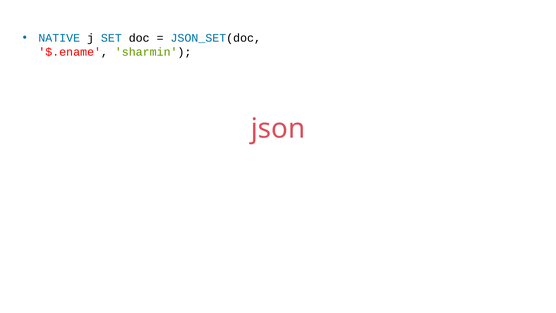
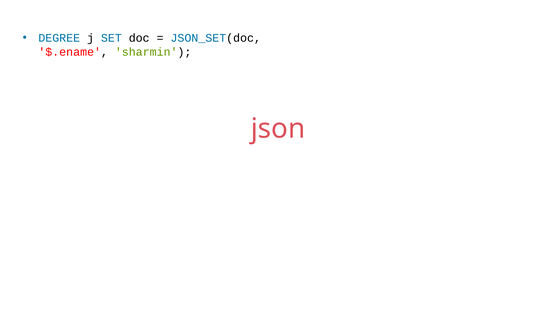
NATIVE: NATIVE -> DEGREE
